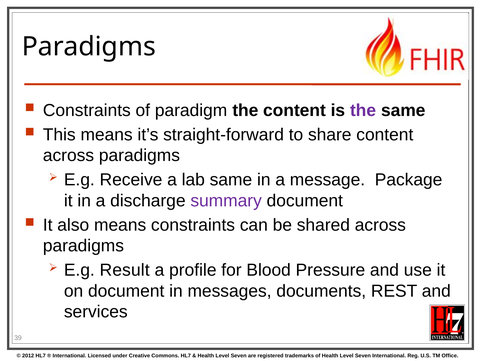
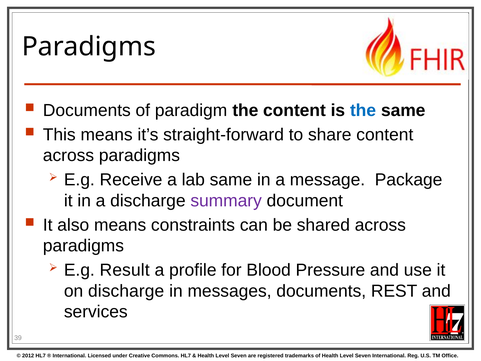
Constraints at (87, 110): Constraints -> Documents
the at (363, 110) colour: purple -> blue
on document: document -> discharge
